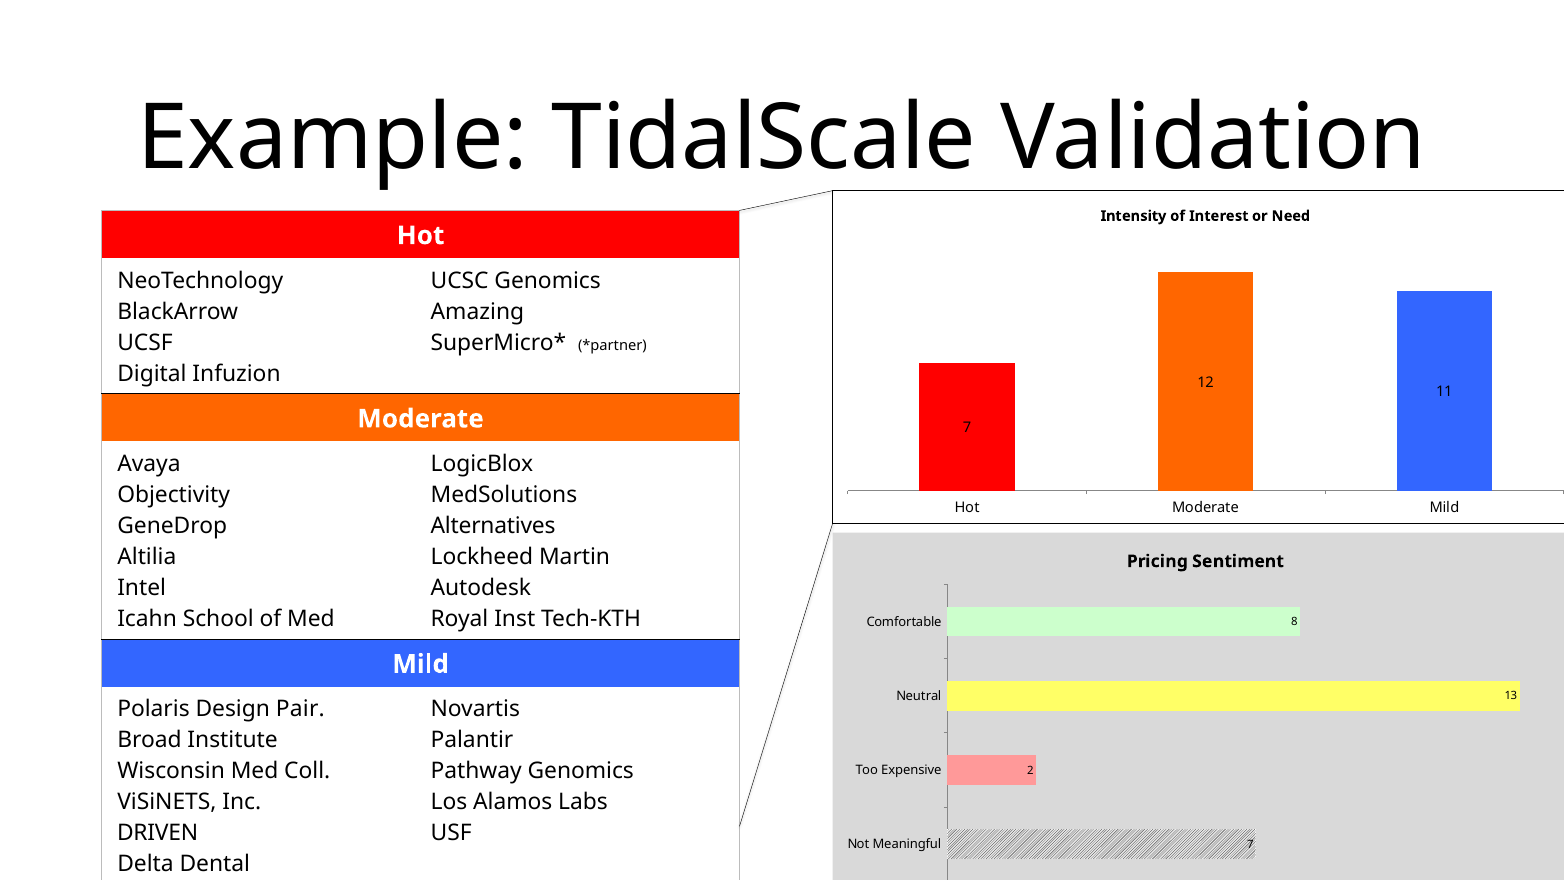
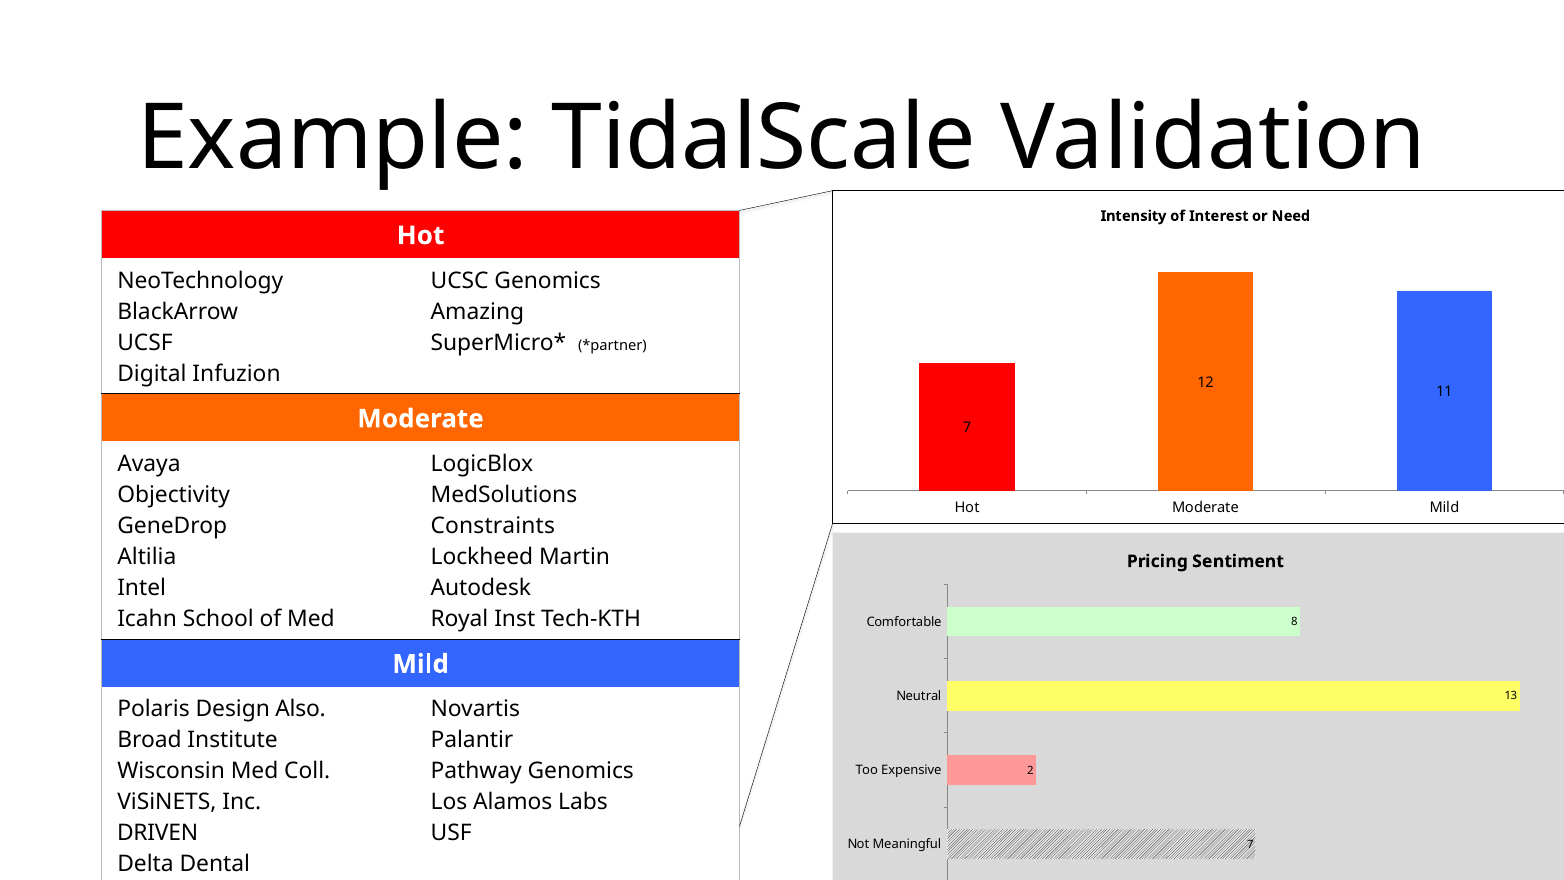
Alternatives: Alternatives -> Constraints
Pair: Pair -> Also
